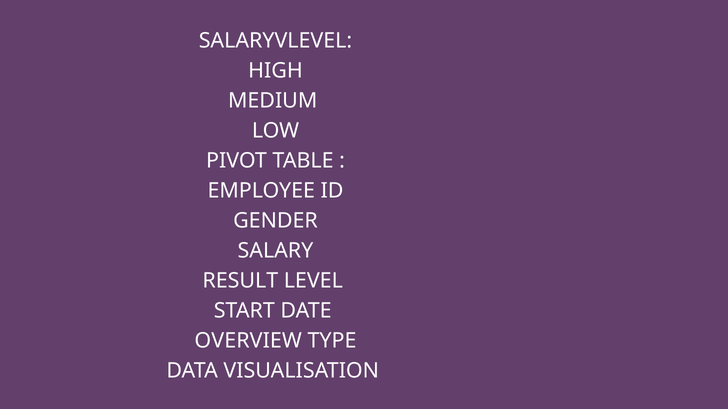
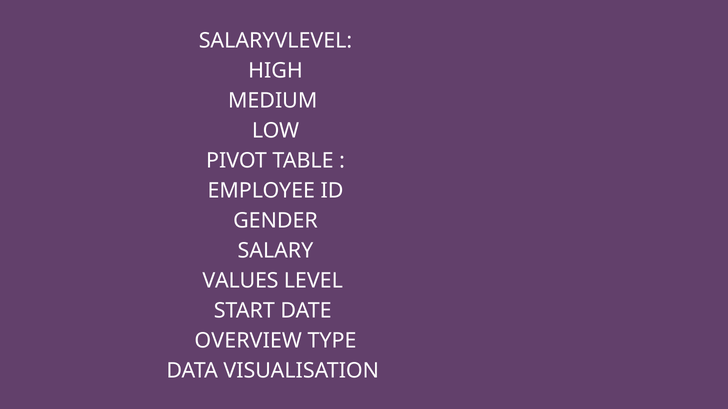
RESULT: RESULT -> VALUES
